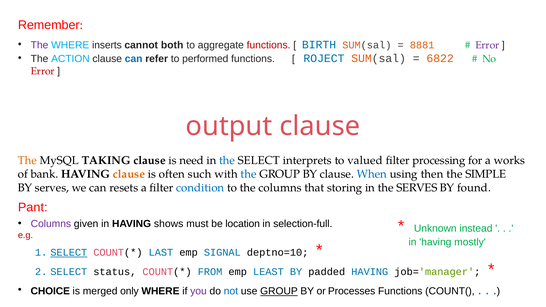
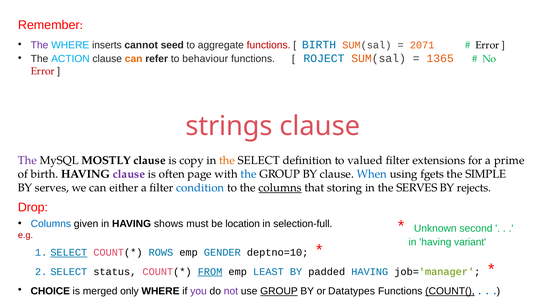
both: both -> seed
8881: 8881 -> 2071
Error at (487, 45) colour: purple -> black
can at (134, 59) colour: blue -> orange
performed: performed -> behaviour
6822: 6822 -> 1365
output: output -> strings
The at (27, 161) colour: orange -> purple
TAKING: TAKING -> MOSTLY
need: need -> copy
the at (227, 161) colour: blue -> orange
interprets: interprets -> definition
processing: processing -> extensions
works: works -> prime
of bank: bank -> birth
clause at (129, 174) colour: orange -> purple
such: such -> page
then: then -> fgets
resets: resets -> either
columns at (280, 188) underline: none -> present
found: found -> rejects
Pant: Pant -> Drop
Columns at (51, 224) colour: purple -> blue
instead: instead -> second
mostly: mostly -> variant
LAST: LAST -> ROWS
SIGNAL: SIGNAL -> GENDER
FROM underline: none -> present
not colour: blue -> purple
Processes: Processes -> Datatypes
COUNT( underline: none -> present
